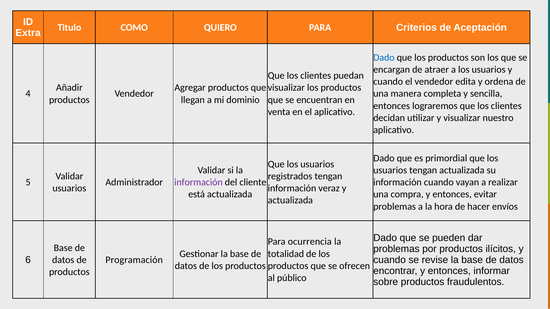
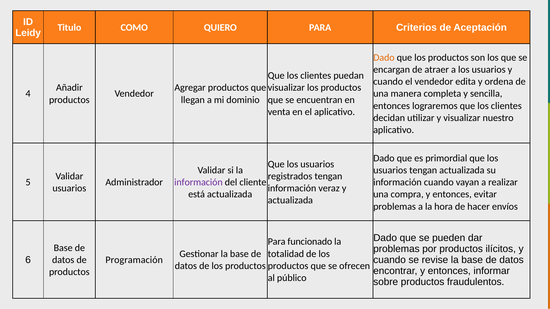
Extra: Extra -> Leidy
Dado at (384, 57) colour: blue -> orange
ocurrencia: ocurrencia -> funcionado
